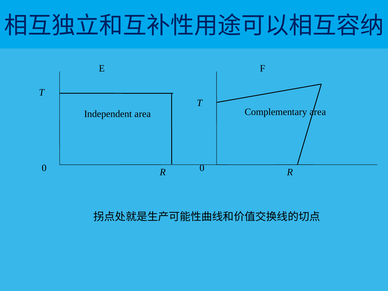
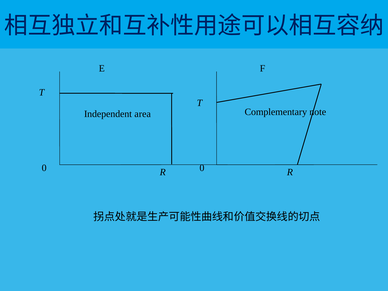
Complementary area: area -> note
